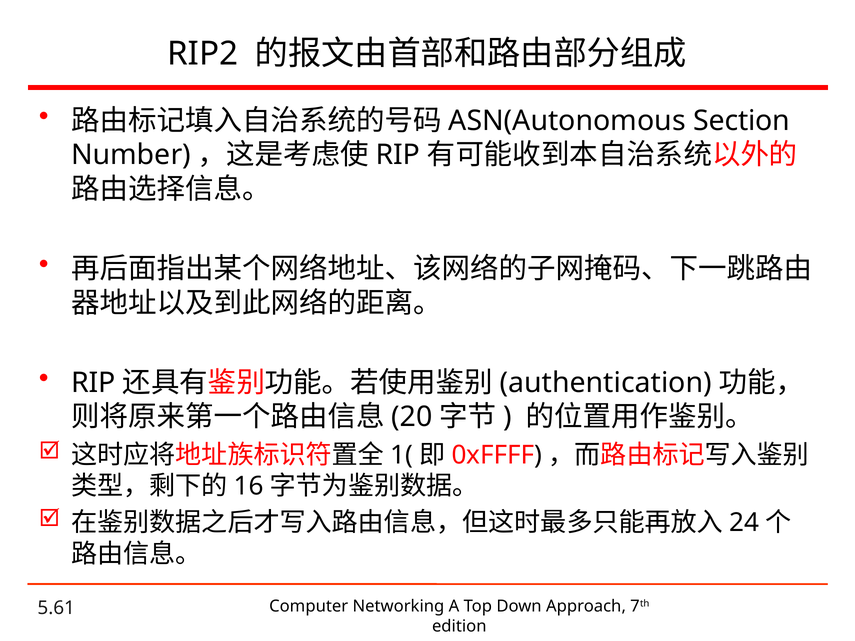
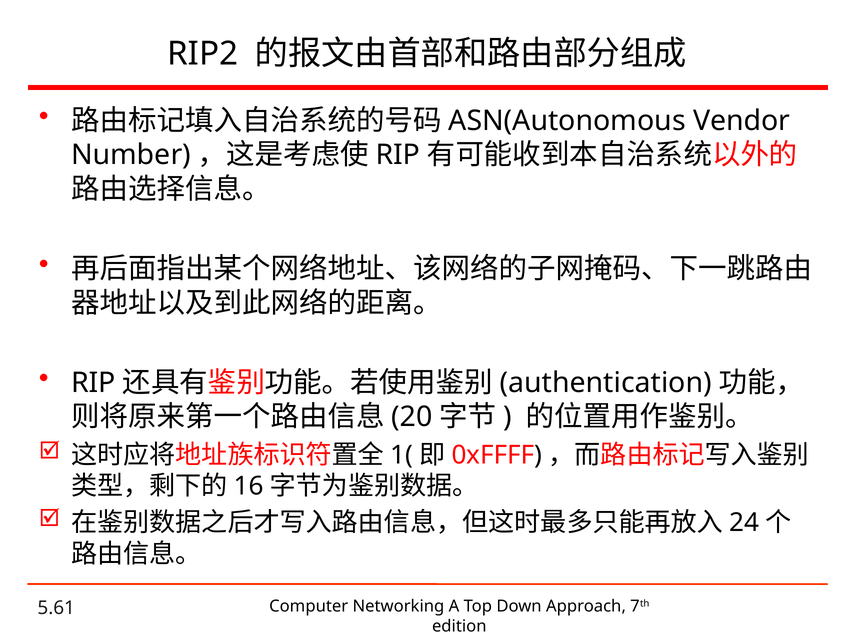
Section: Section -> Vendor
